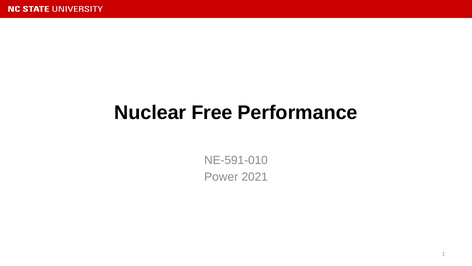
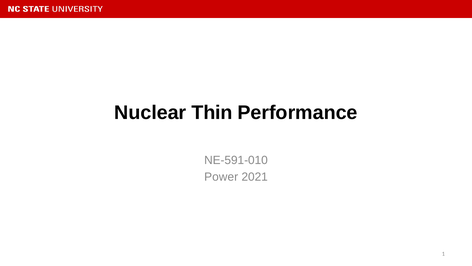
Free: Free -> Thin
